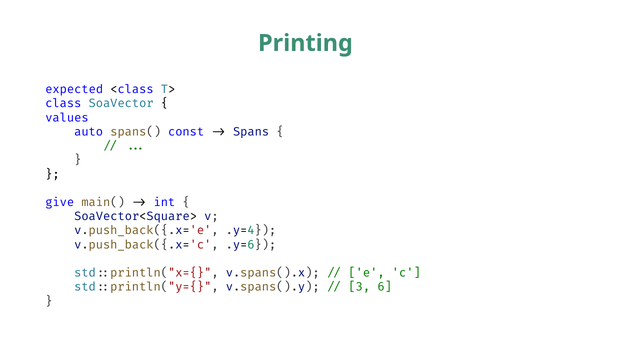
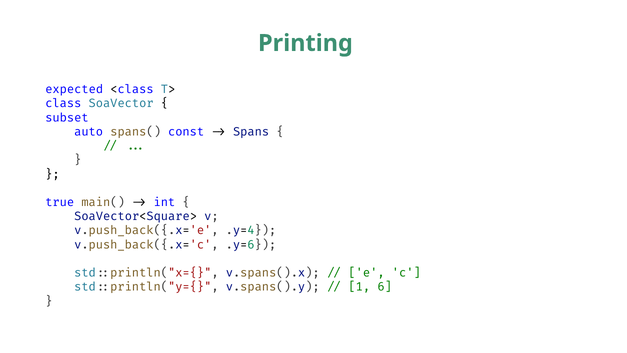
values: values -> subset
give: give -> true
3: 3 -> 1
